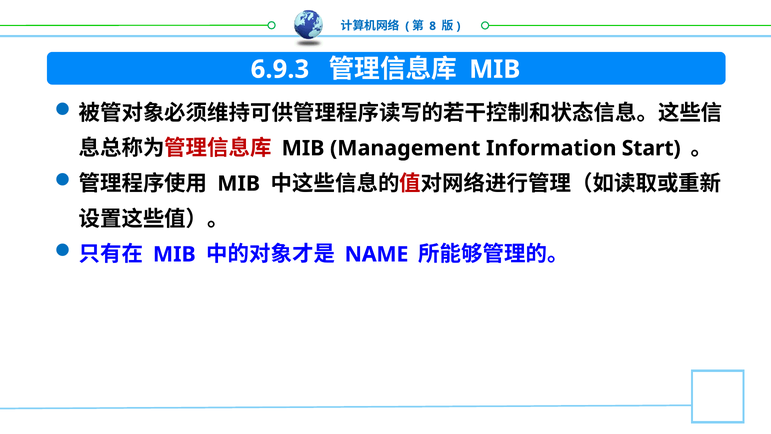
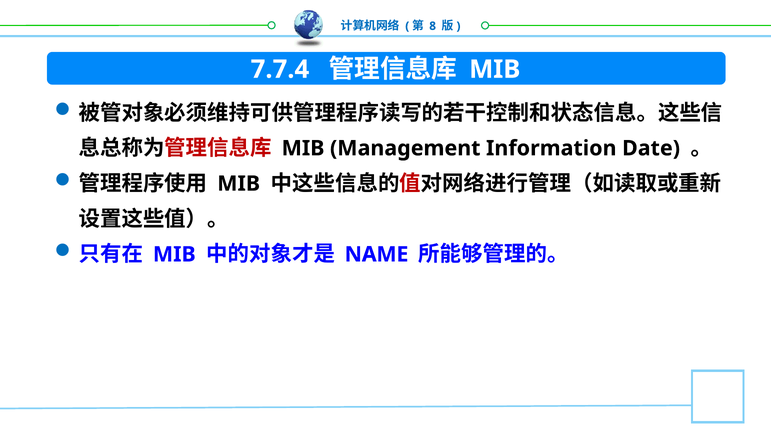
6.9.3: 6.9.3 -> 7.7.4
Start: Start -> Date
